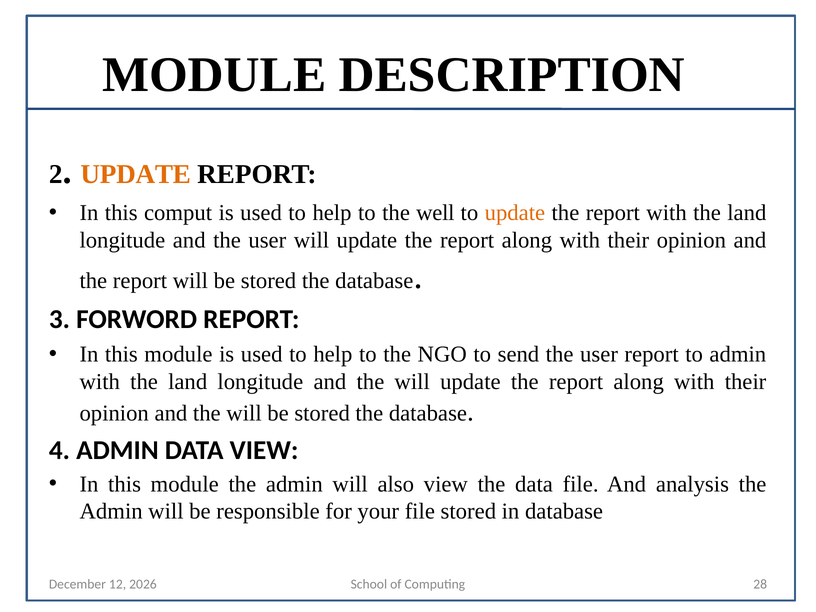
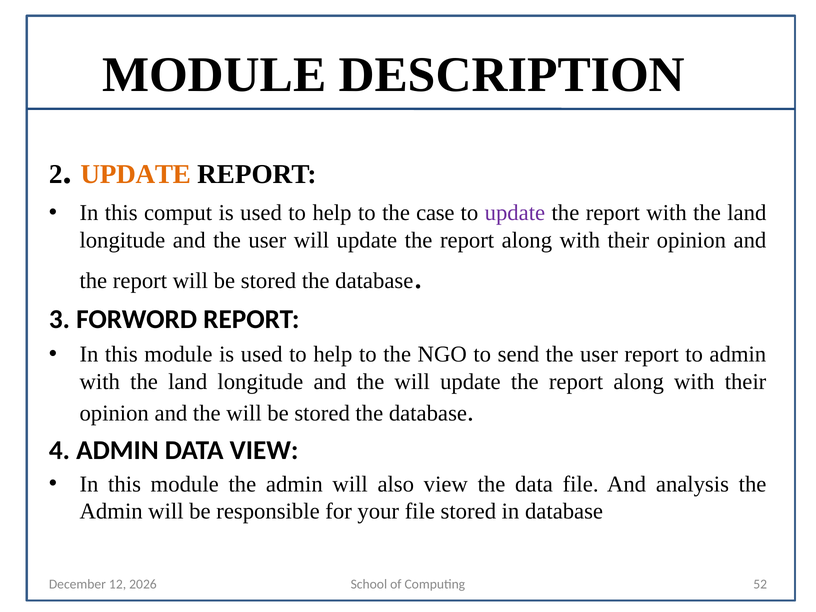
well: well -> case
update at (515, 213) colour: orange -> purple
28: 28 -> 52
